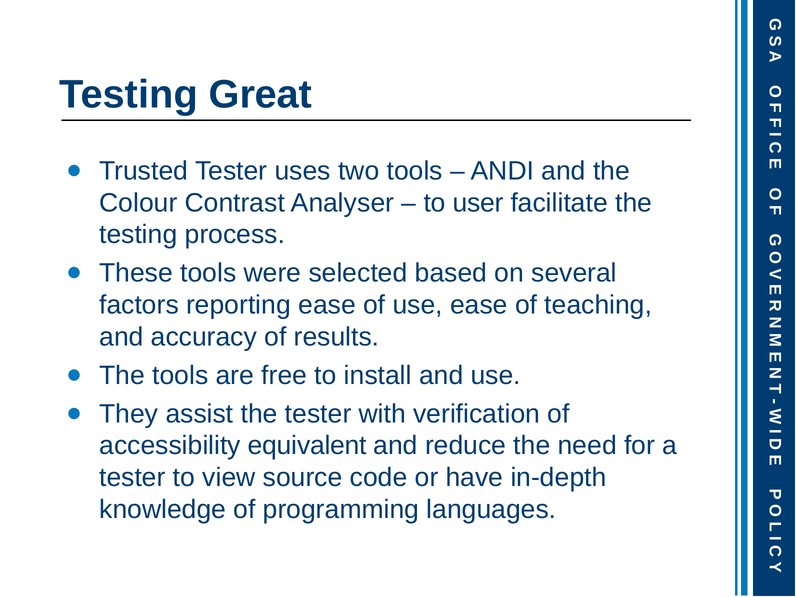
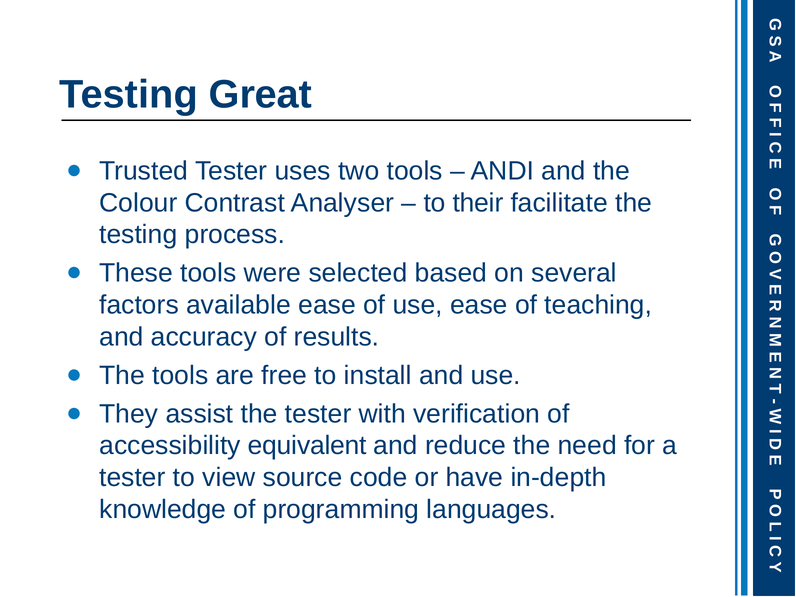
user: user -> their
reporting: reporting -> available
